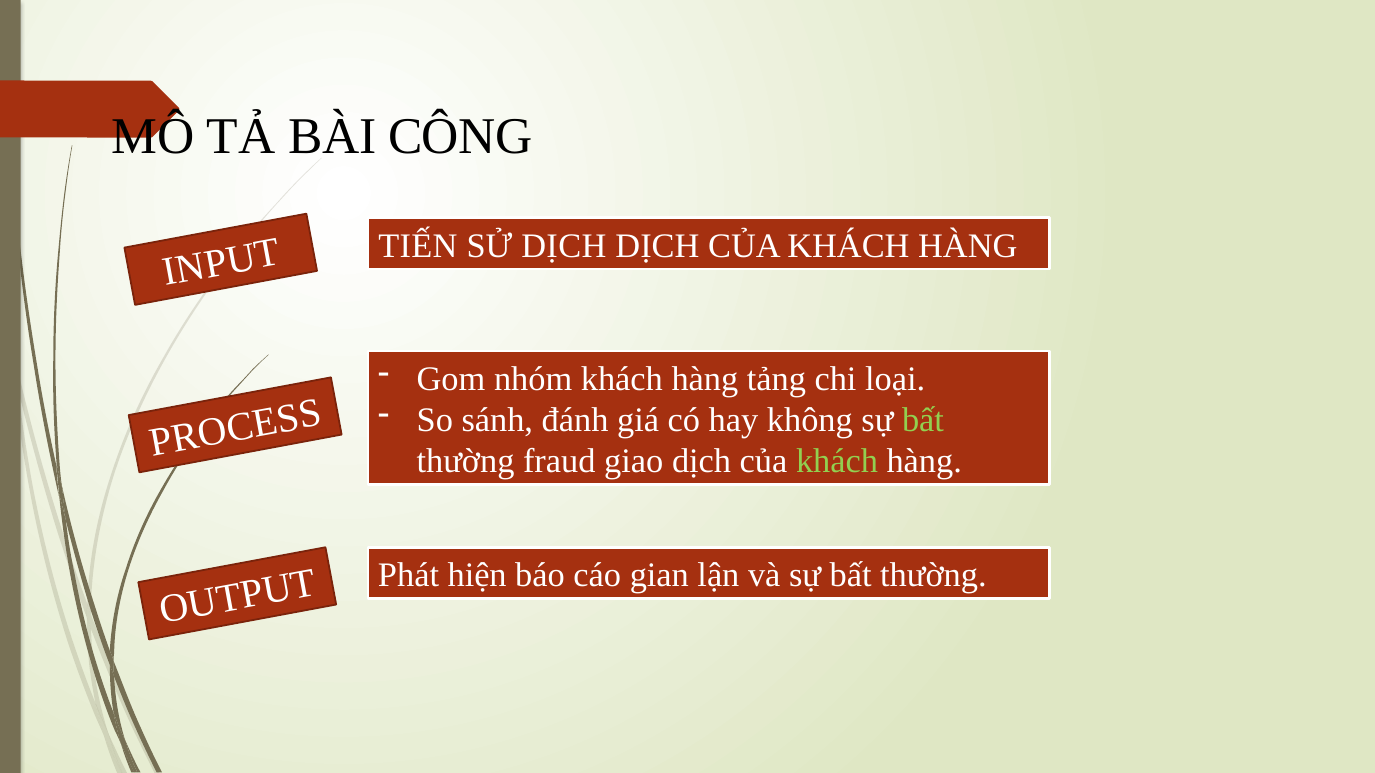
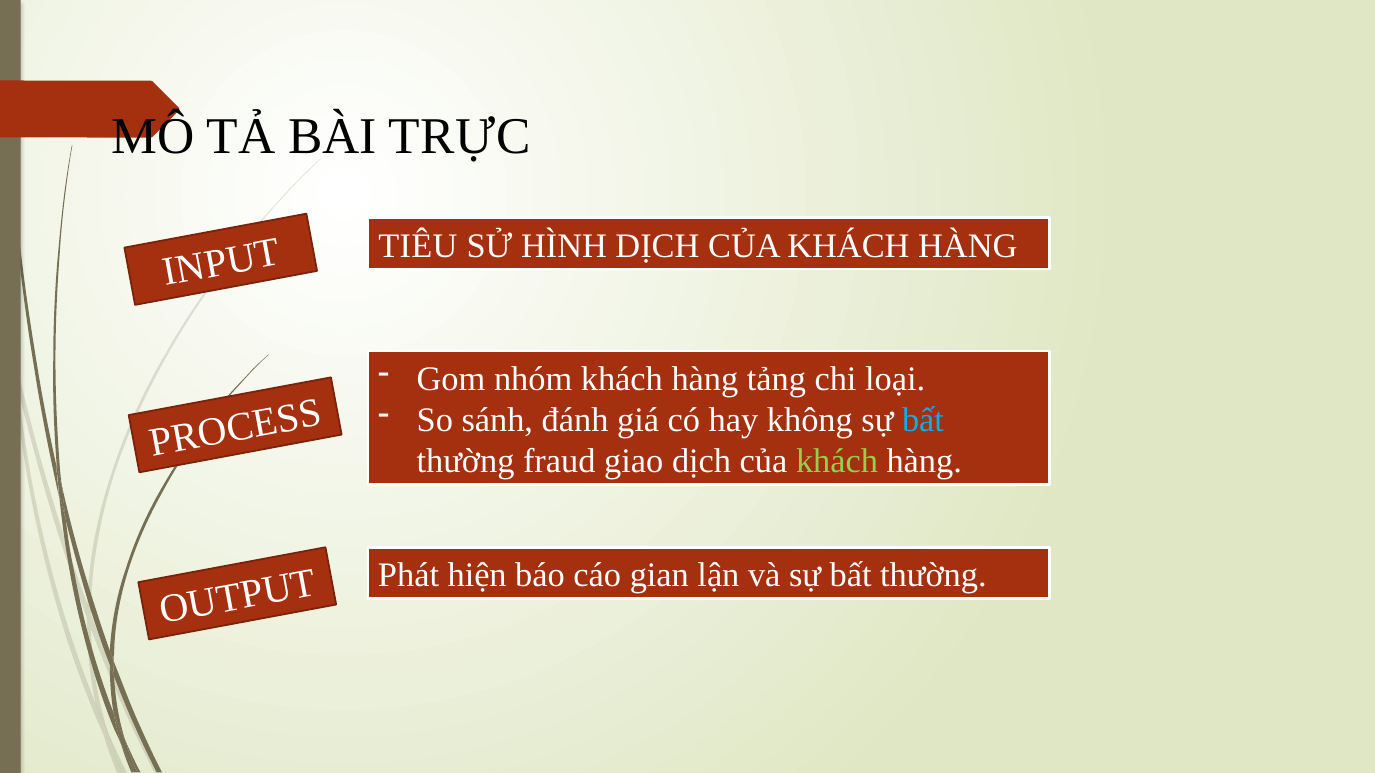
CÔNG: CÔNG -> TRỰC
TIẾN: TIẾN -> TIÊU
SỬ DỊCH: DỊCH -> HÌNH
bất at (923, 420) colour: light green -> light blue
